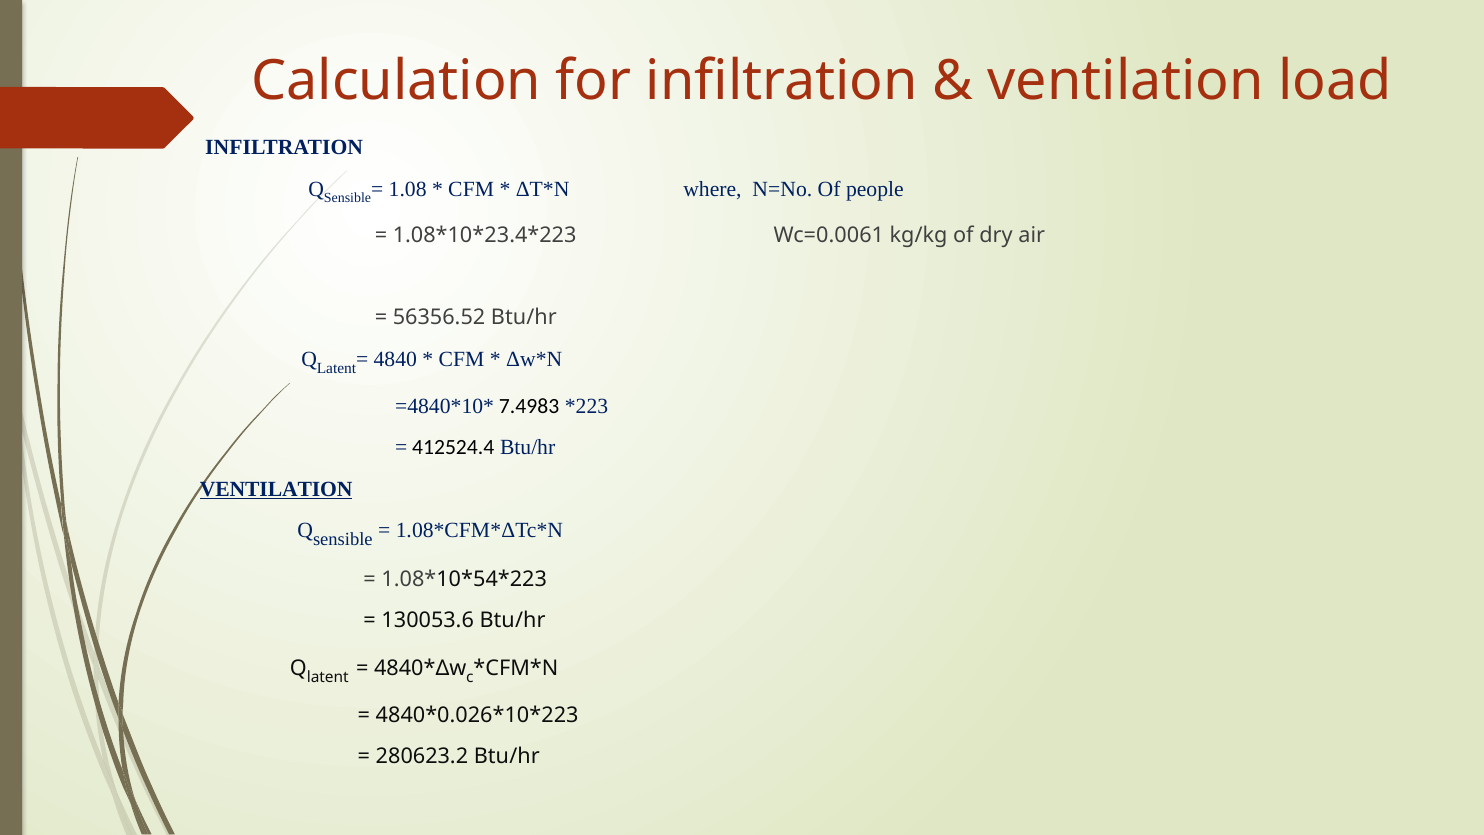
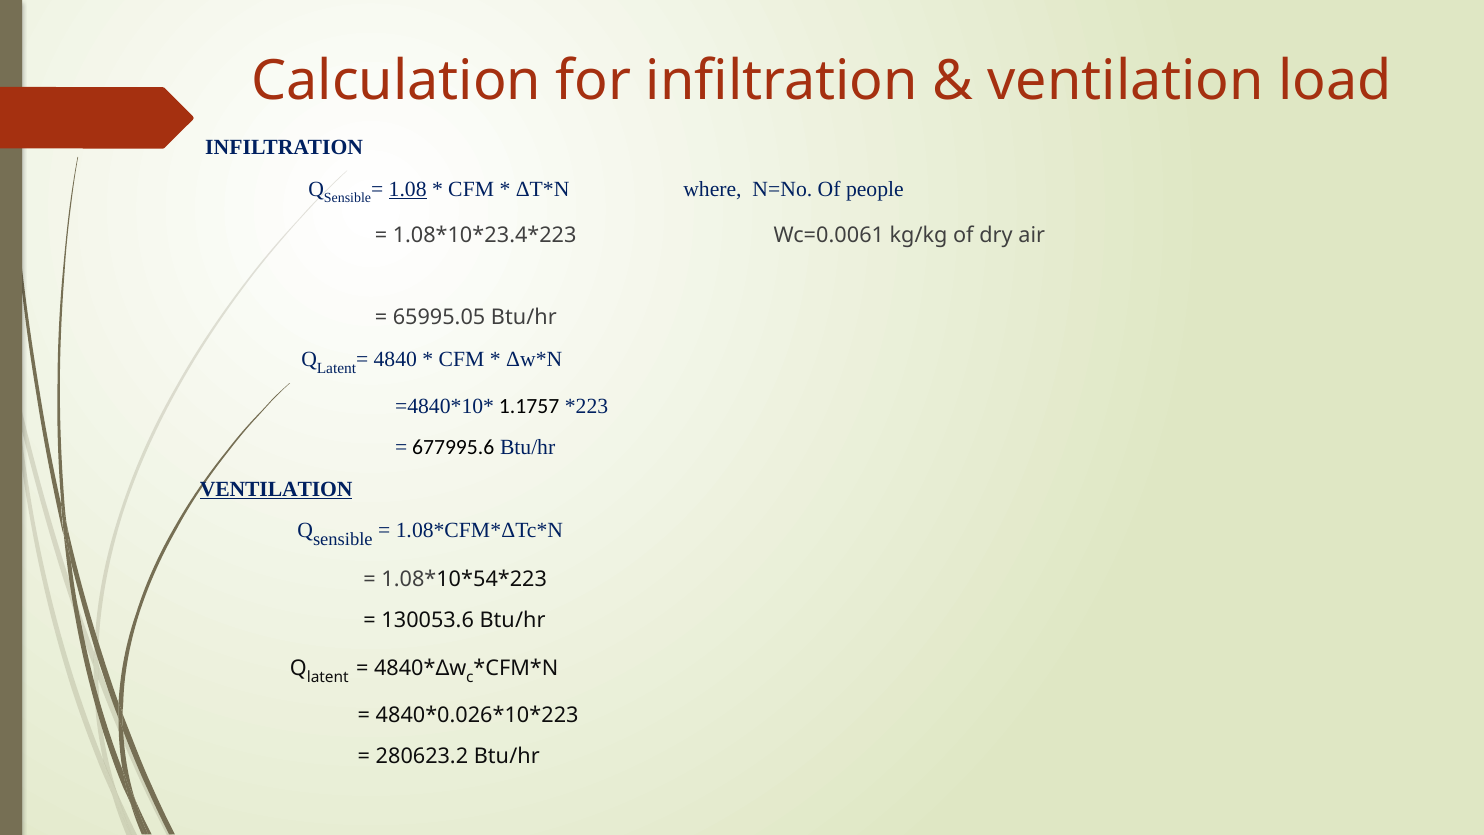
1.08 underline: none -> present
56356.52: 56356.52 -> 65995.05
7.4983: 7.4983 -> 1.1757
412524.4: 412524.4 -> 677995.6
